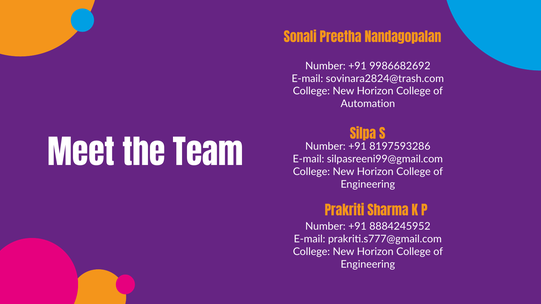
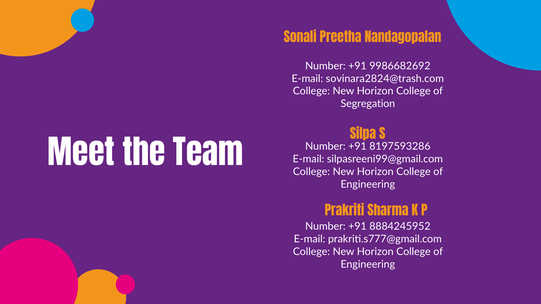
Automation: Automation -> Segregation
